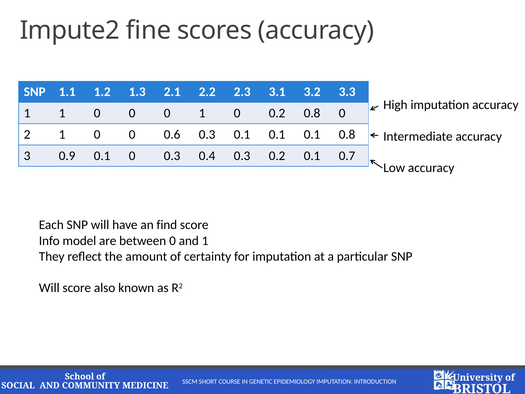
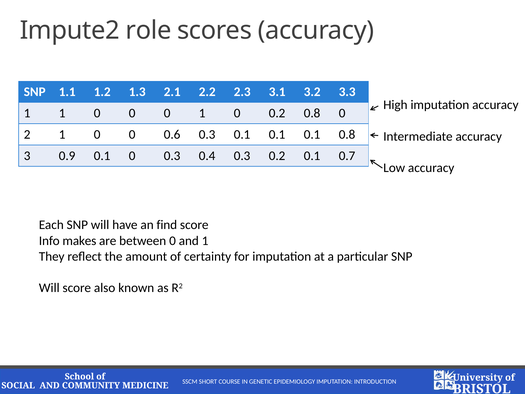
fine: fine -> role
model: model -> makes
